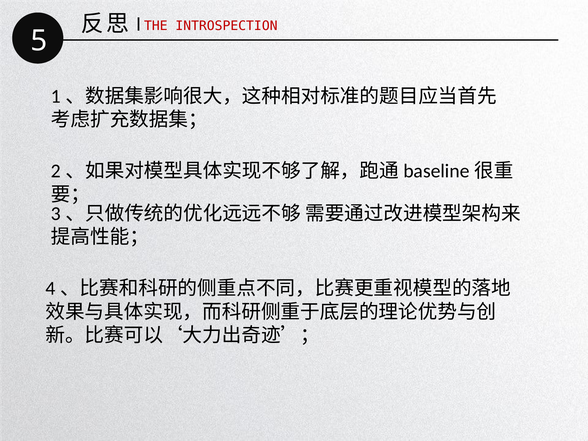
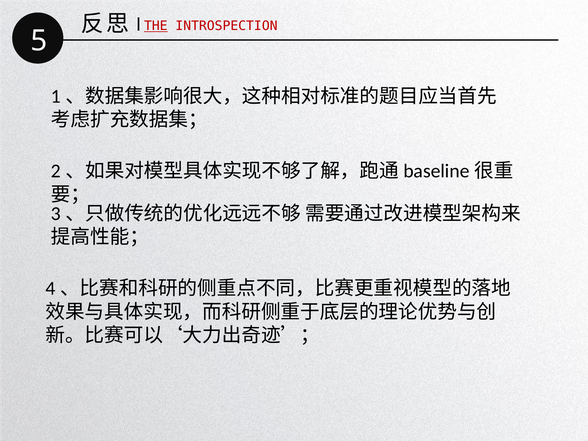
THE underline: none -> present
